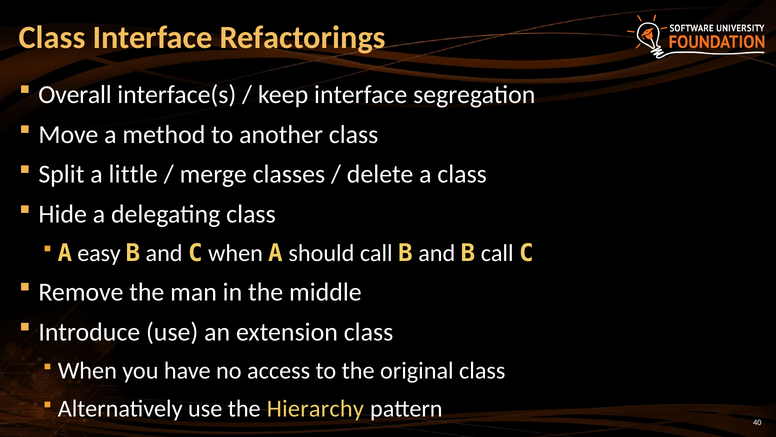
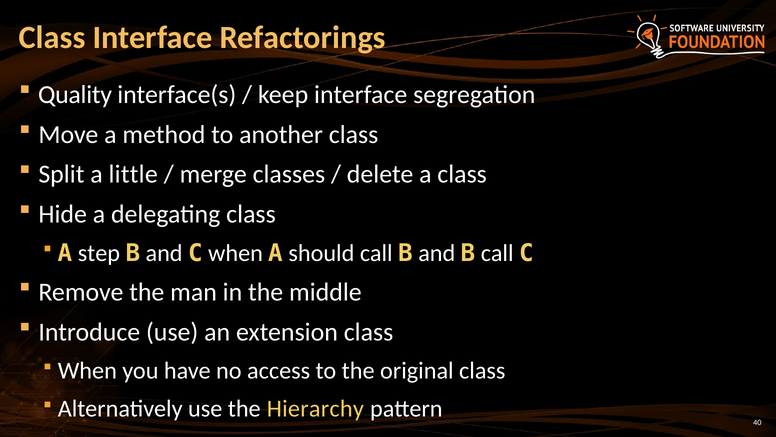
Overall: Overall -> Quality
easy: easy -> step
